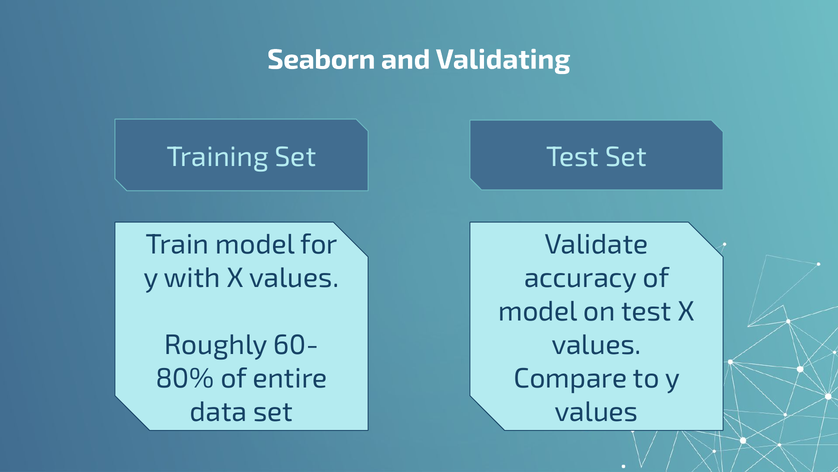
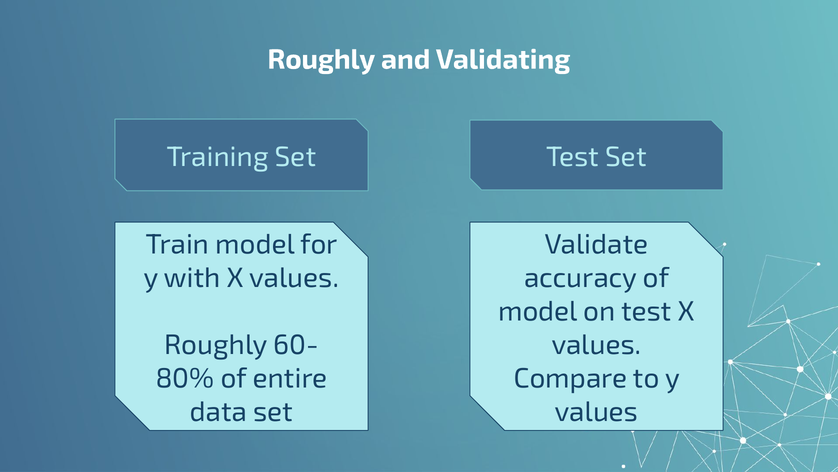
Seaborn at (321, 59): Seaborn -> Roughly
